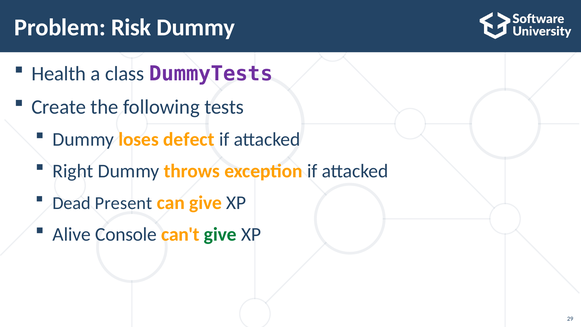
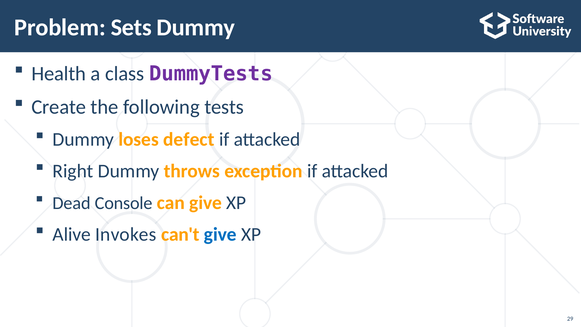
Risk: Risk -> Sets
Present: Present -> Console
Console: Console -> Invokes
give at (220, 234) colour: green -> blue
